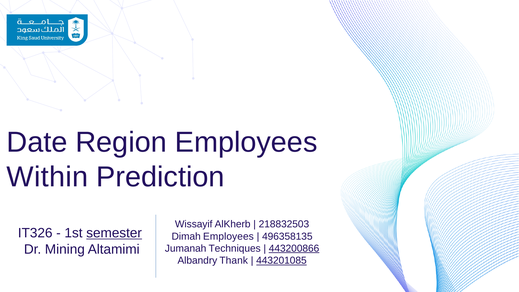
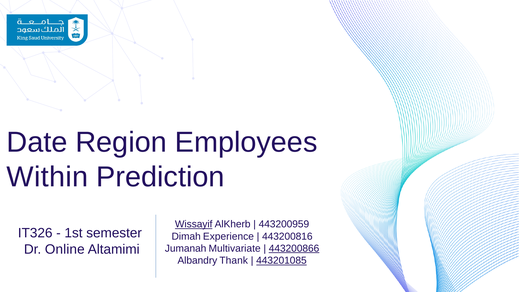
Wissayif underline: none -> present
218832503: 218832503 -> 443200959
semester underline: present -> none
Dimah Employees: Employees -> Experience
496358135: 496358135 -> 443200816
Mining: Mining -> Online
Techniques: Techniques -> Multivariate
